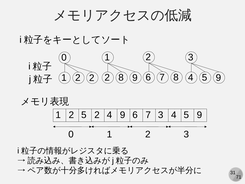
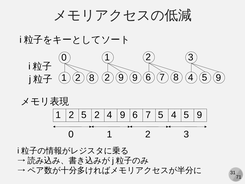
2 8: 8 -> 9
2 2: 2 -> 8
7 3: 3 -> 5
